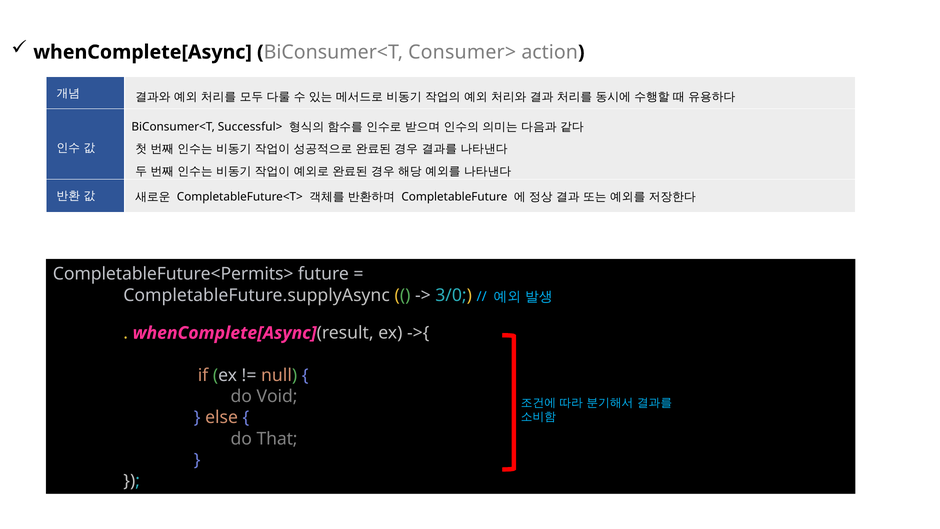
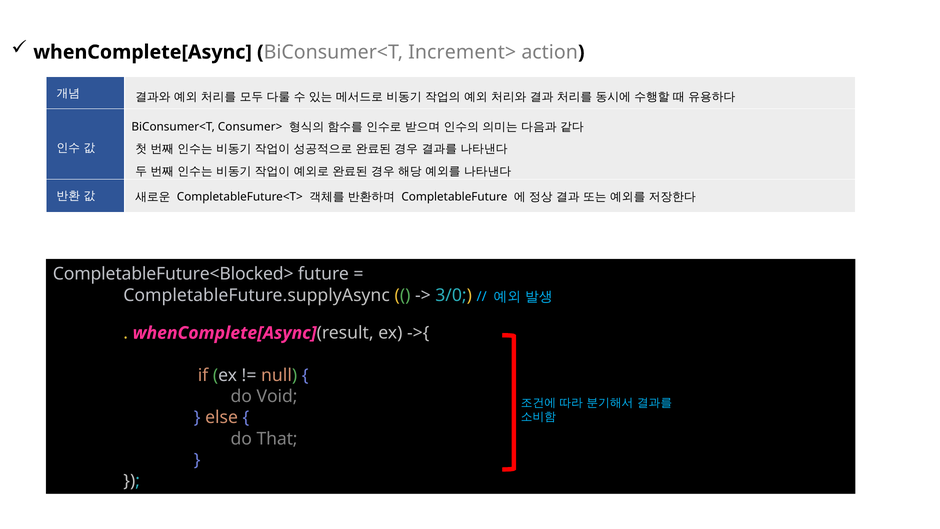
Consumer>: Consumer> -> Increment>
Successful>: Successful> -> Consumer>
CompletableFuture<Permits>: CompletableFuture<Permits> -> CompletableFuture<Blocked>
